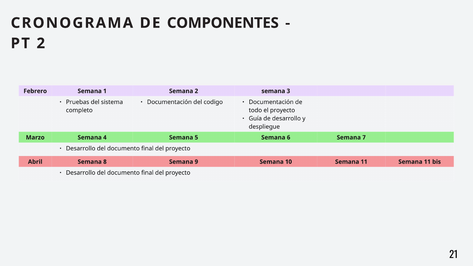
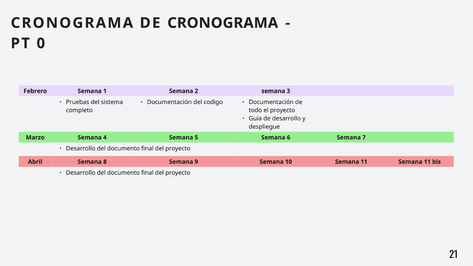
DE COMPONENTES: COMPONENTES -> CRONOGRAMA
2: 2 -> 0
